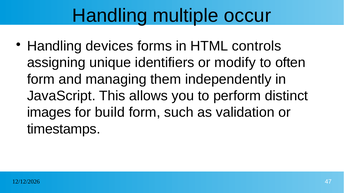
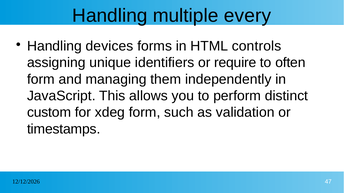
occur: occur -> every
modify: modify -> require
images: images -> custom
build: build -> xdeg
